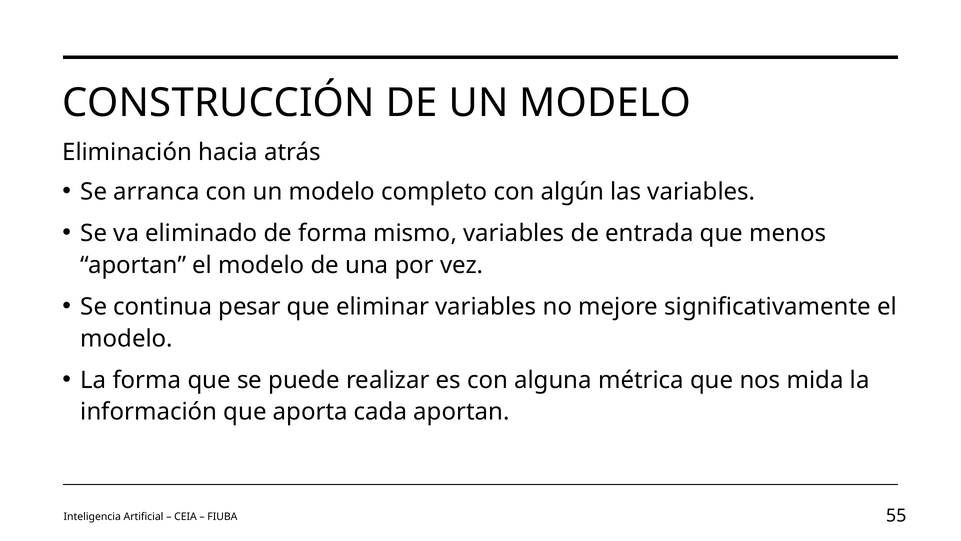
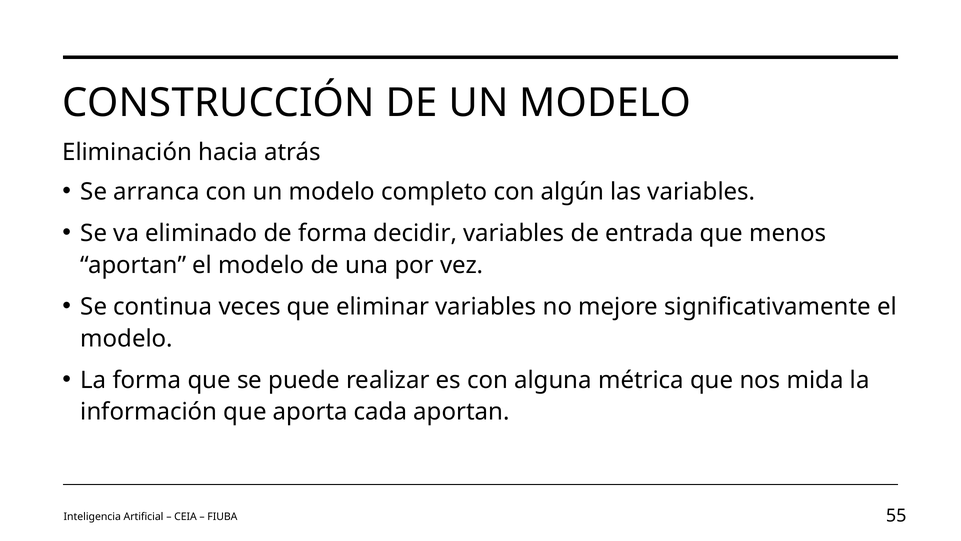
mismo: mismo -> decidir
pesar: pesar -> veces
